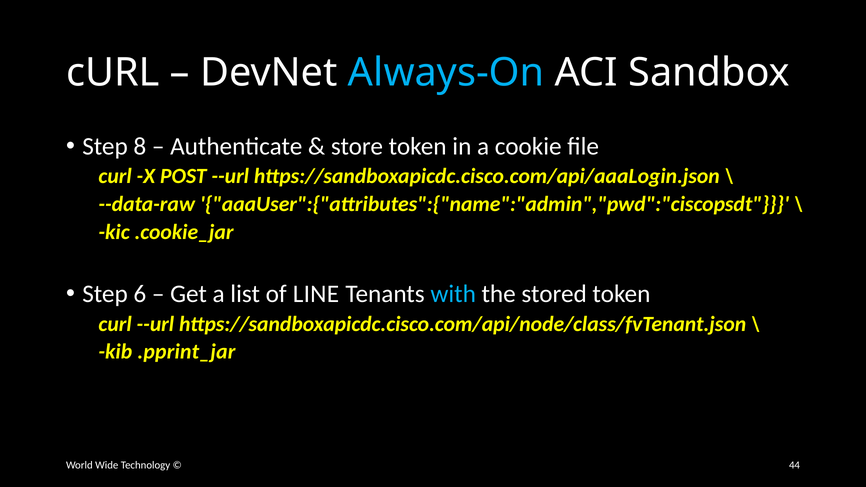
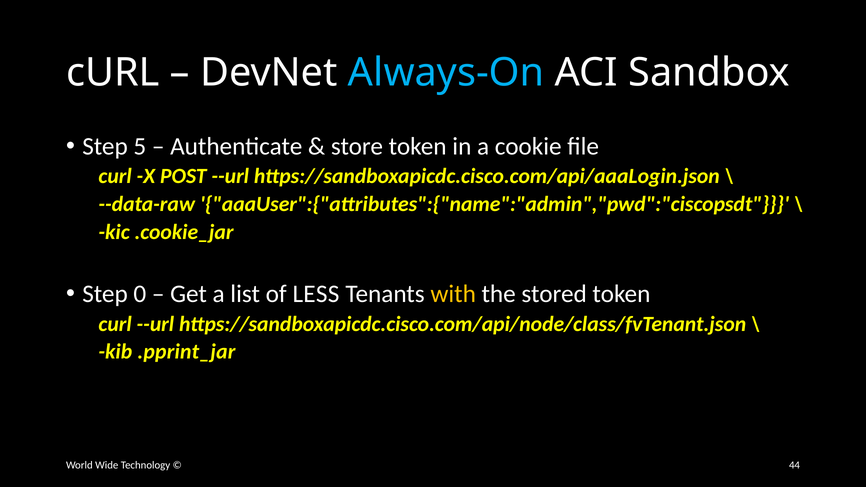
8: 8 -> 5
6: 6 -> 0
LINE: LINE -> LESS
with colour: light blue -> yellow
